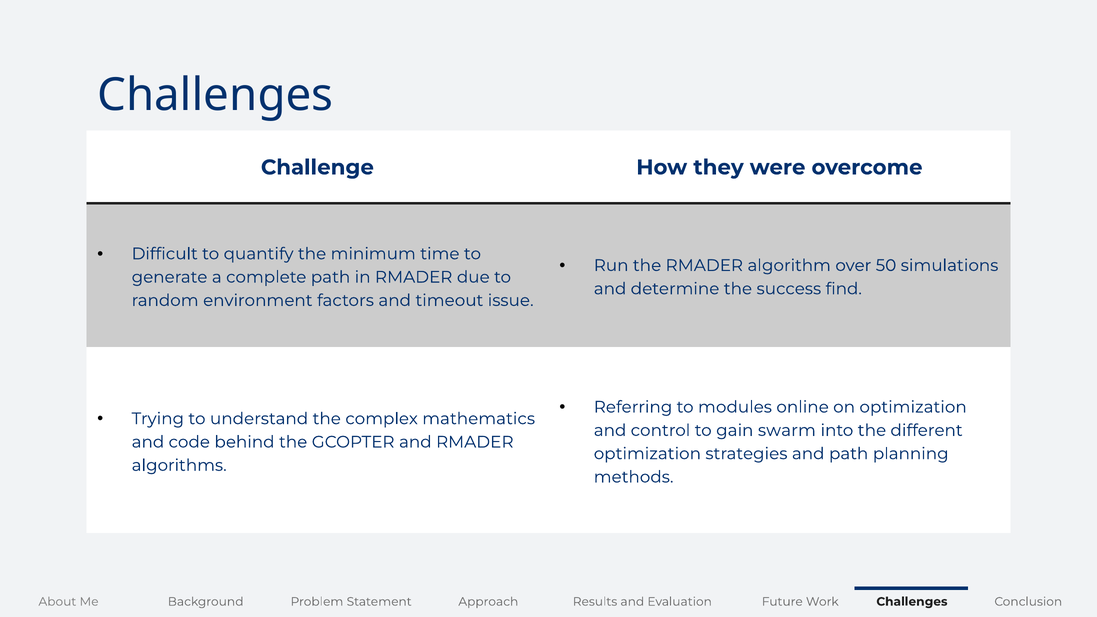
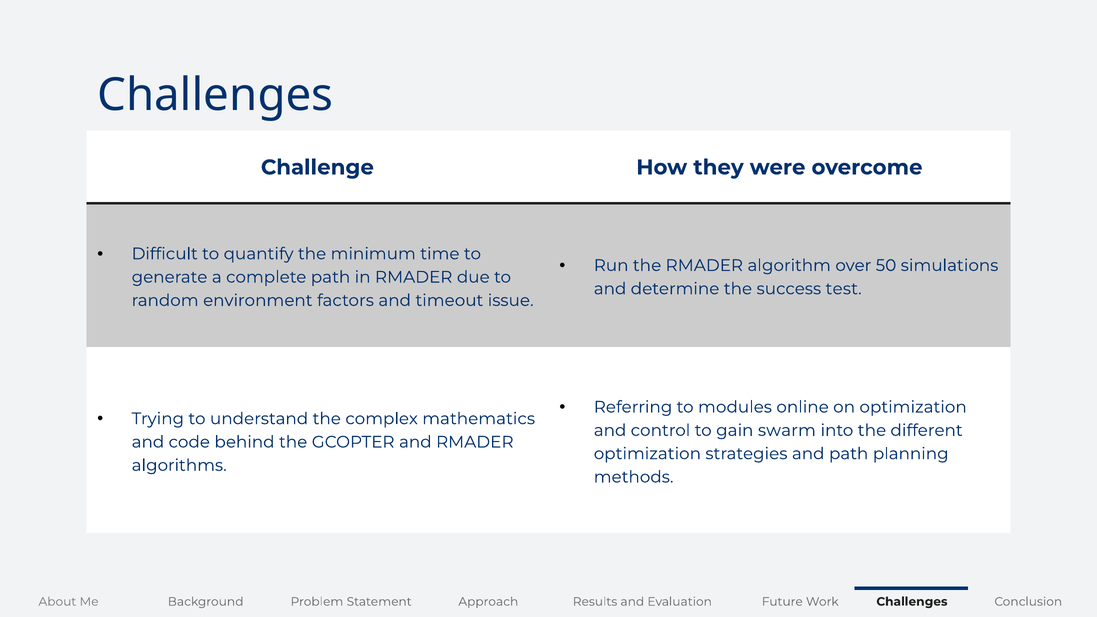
find: find -> test
